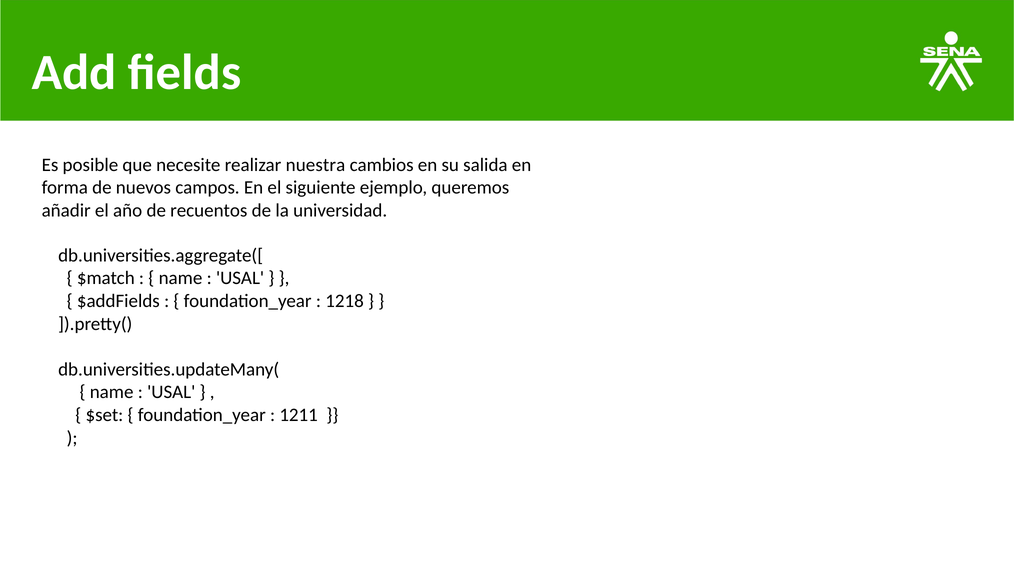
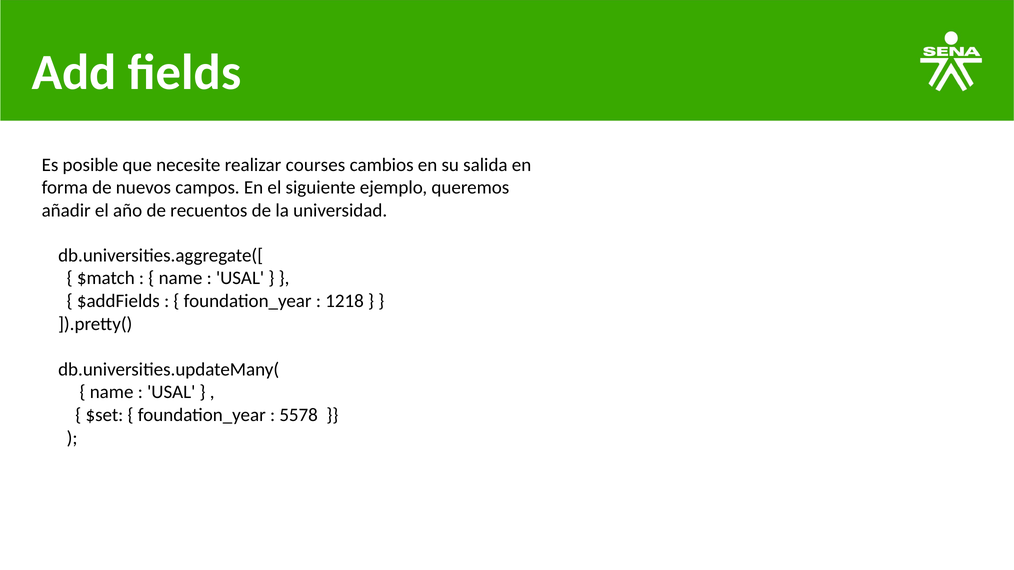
nuestra: nuestra -> courses
1211: 1211 -> 5578
